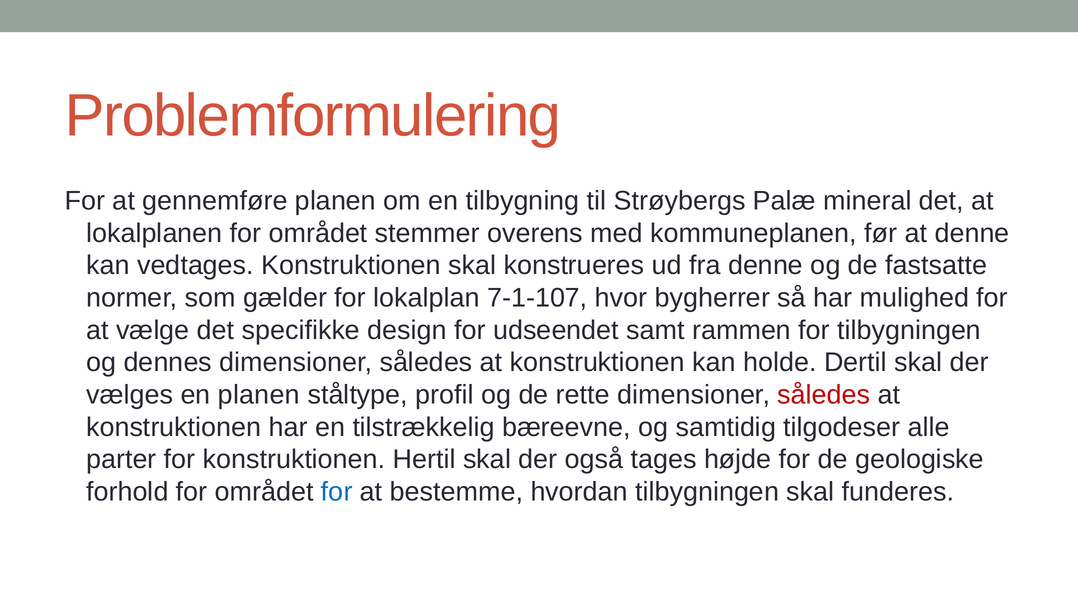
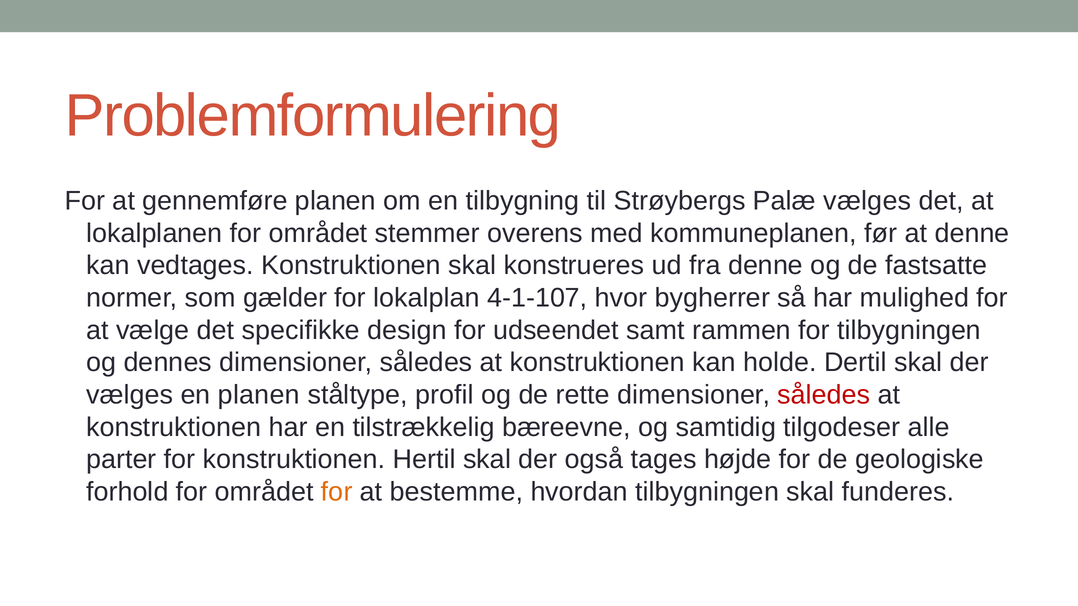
Palæ mineral: mineral -> vælges
7-1-107: 7-1-107 -> 4-1-107
for at (337, 492) colour: blue -> orange
